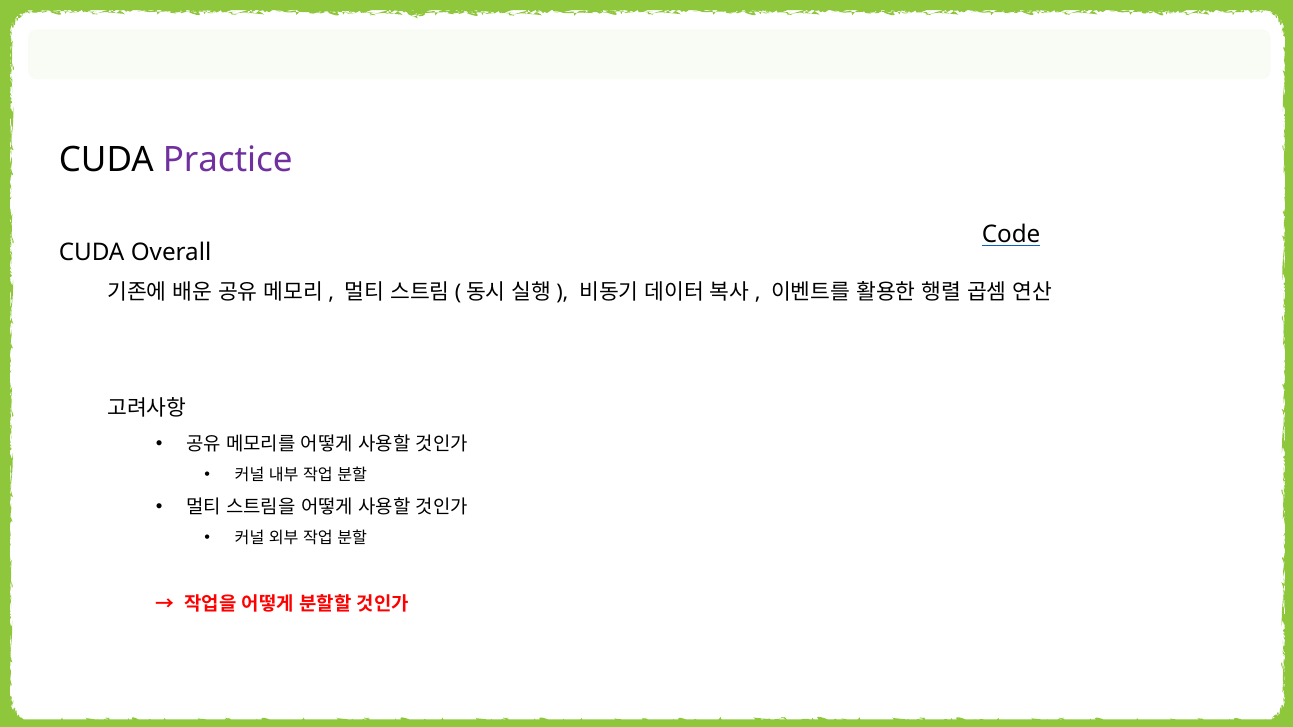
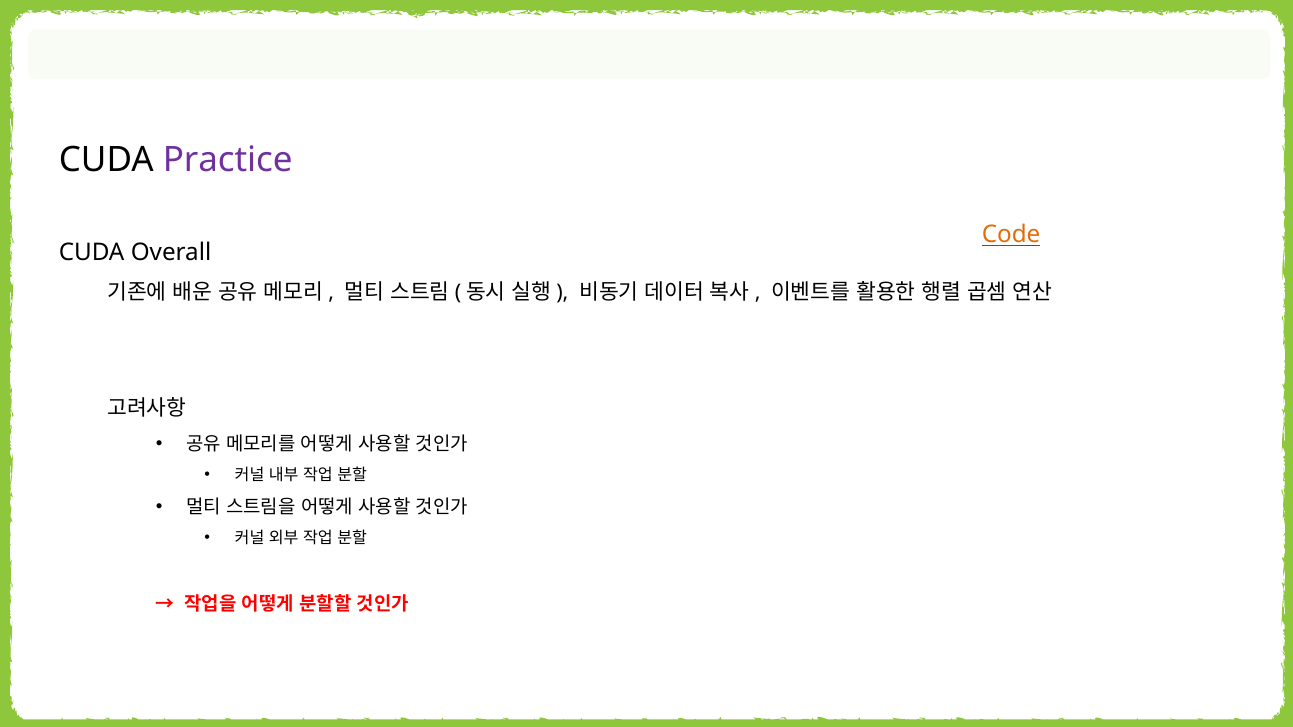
Code colour: black -> orange
